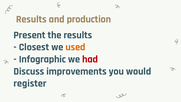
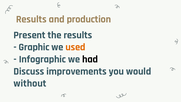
Closest: Closest -> Graphic
had colour: red -> black
register: register -> without
